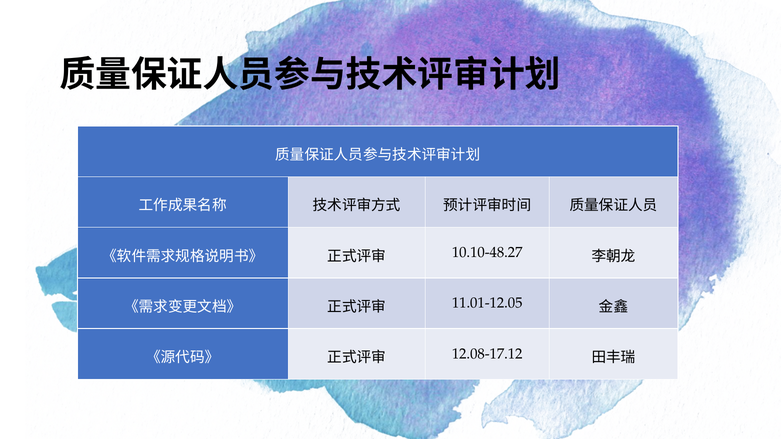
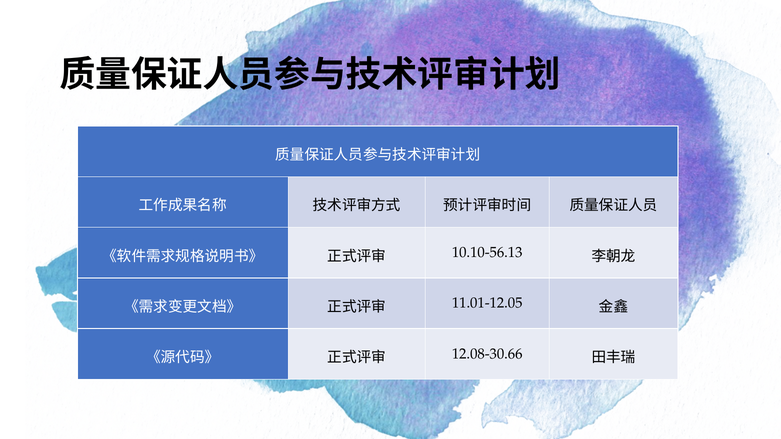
10.10-48.27: 10.10-48.27 -> 10.10-56.13
12.08-17.12: 12.08-17.12 -> 12.08-30.66
